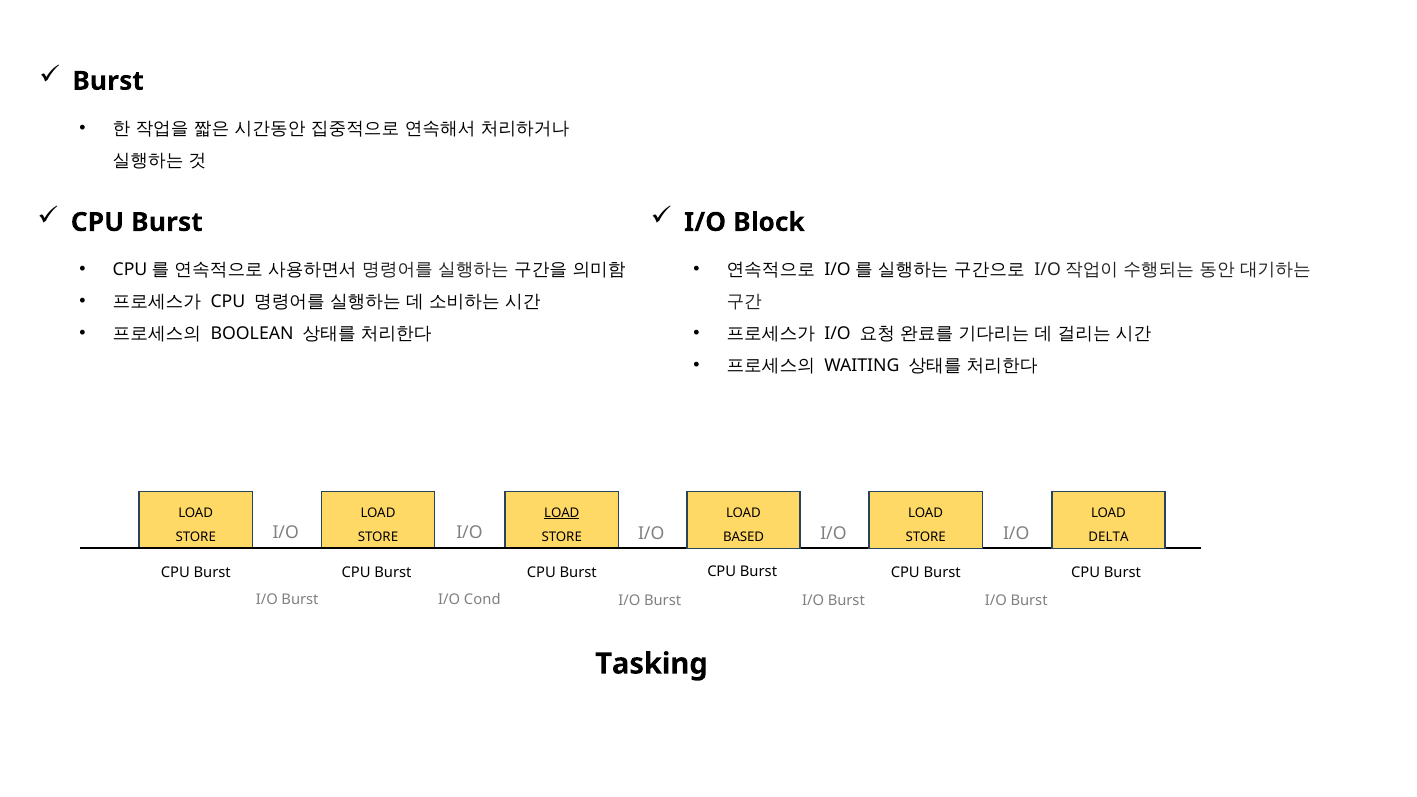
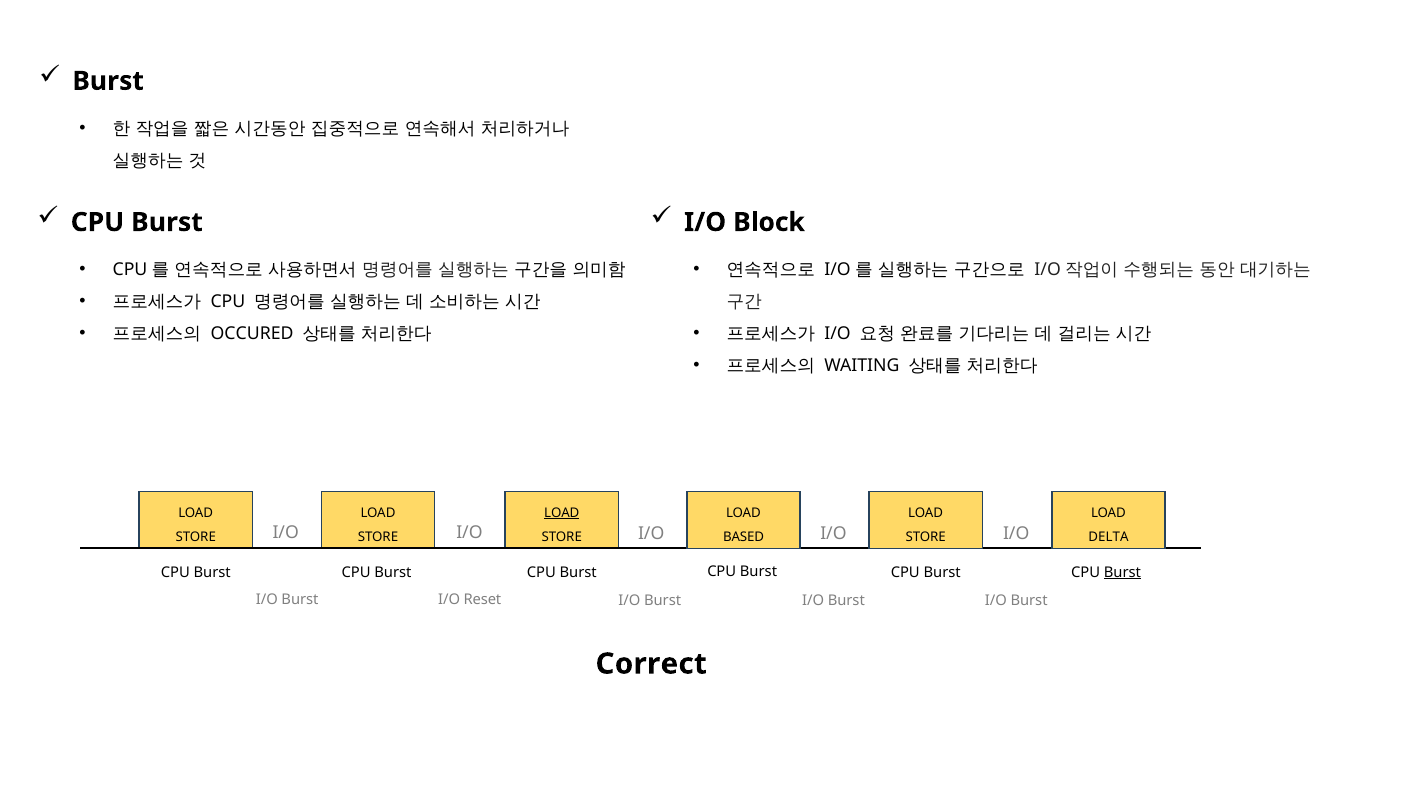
BOOLEAN: BOOLEAN -> OCCURED
Burst at (1122, 572) underline: none -> present
Cond: Cond -> Reset
Tasking: Tasking -> Correct
